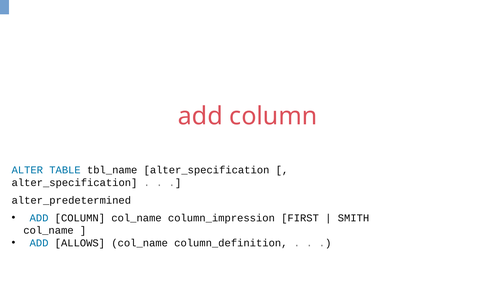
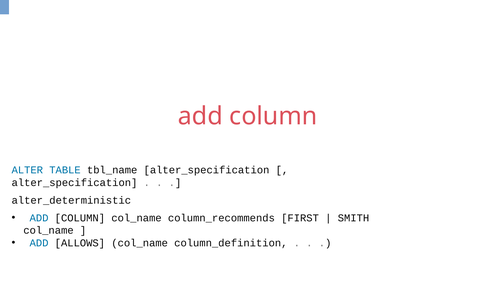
alter_predetermined: alter_predetermined -> alter_deterministic
column_impression: column_impression -> column_recommends
